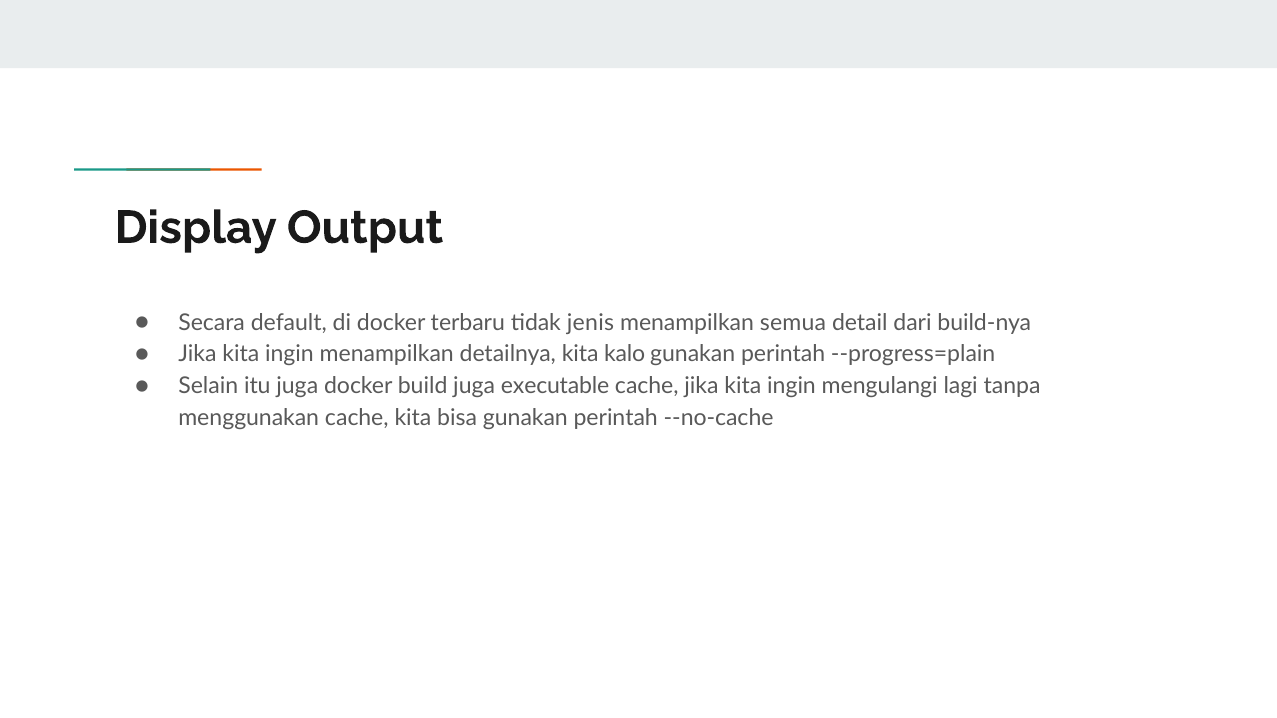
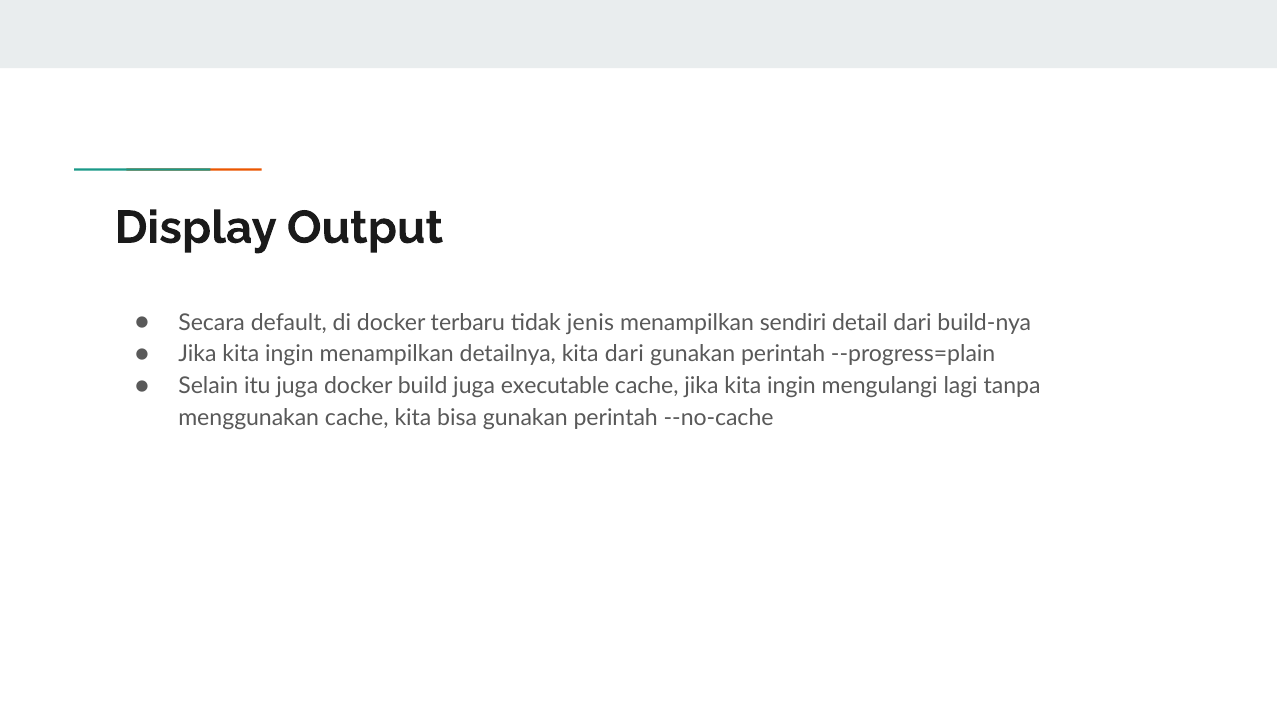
semua: semua -> sendiri
kita kalo: kalo -> dari
